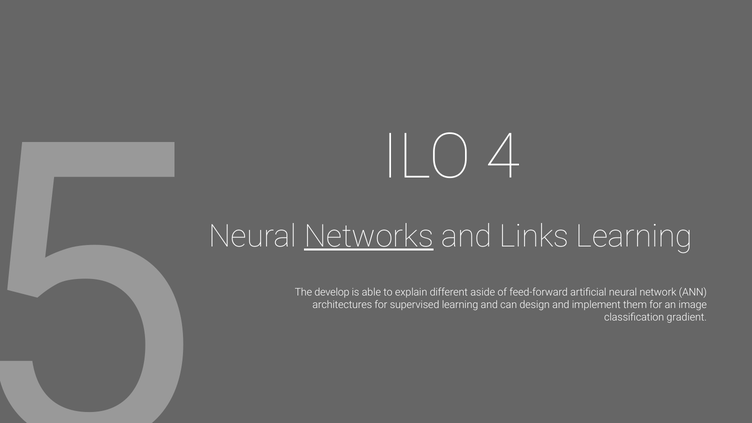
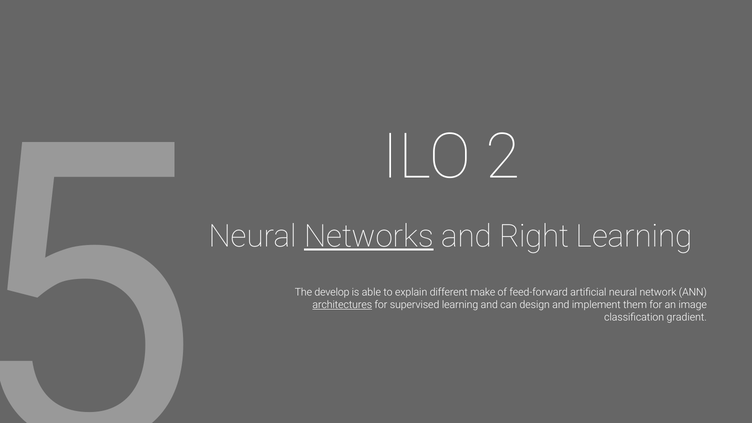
4: 4 -> 2
Links: Links -> Right
aside: aside -> make
architectures underline: none -> present
